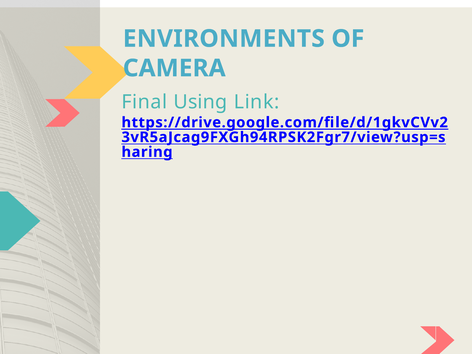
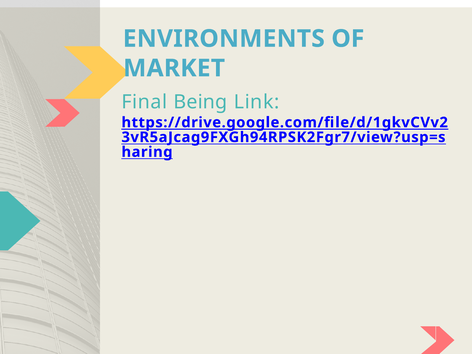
CAMERA: CAMERA -> MARKET
Using: Using -> Being
